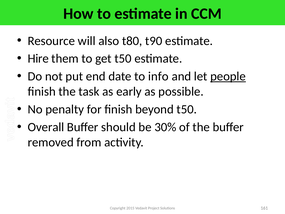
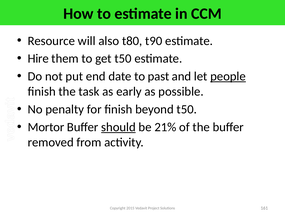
info: info -> past
Overall: Overall -> Mortor
should underline: none -> present
30%: 30% -> 21%
